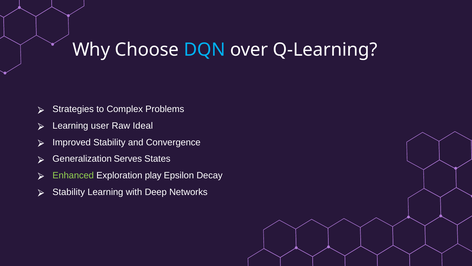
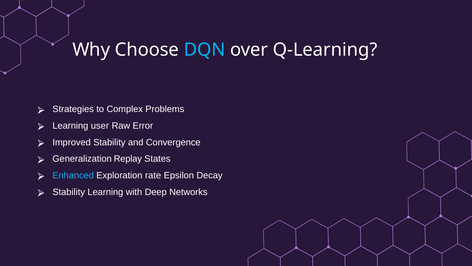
Ideal: Ideal -> Error
Serves: Serves -> Replay
Enhanced colour: light green -> light blue
play: play -> rate
